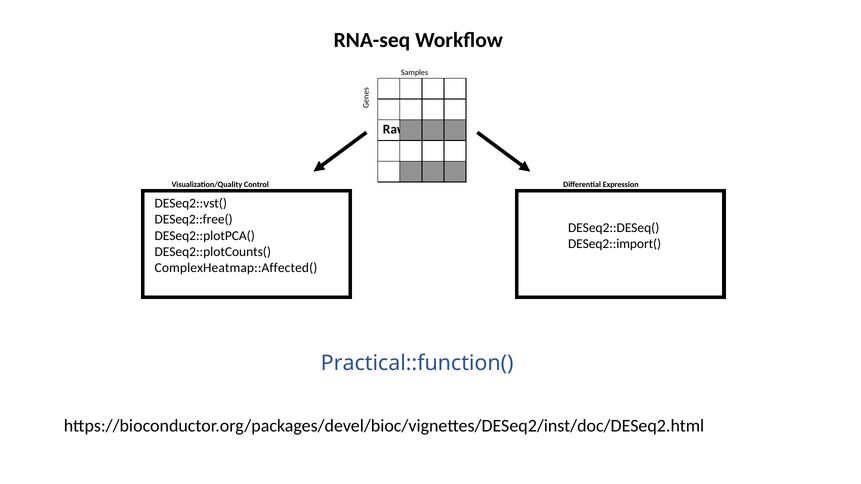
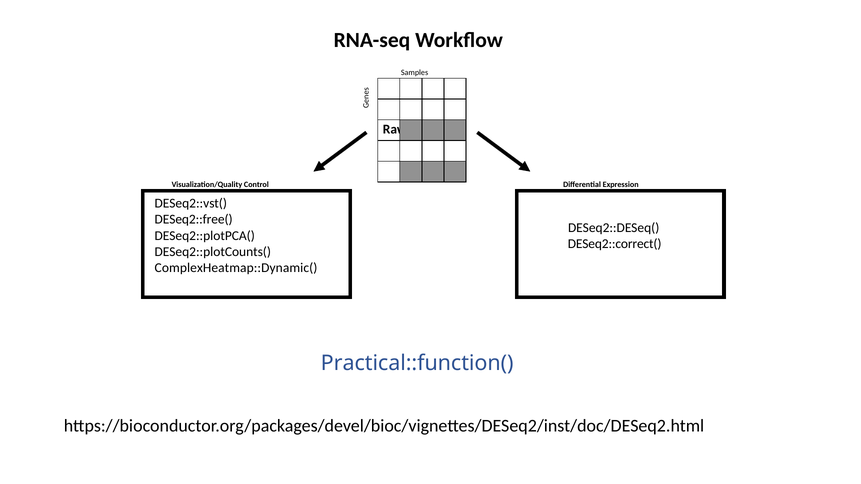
DESeq2::import(: DESeq2::import( -> DESeq2::correct(
ComplexHeatmap::Affected(: ComplexHeatmap::Affected( -> ComplexHeatmap::Dynamic(
